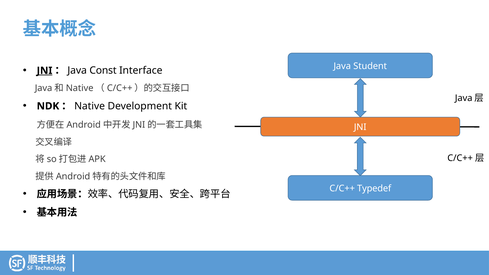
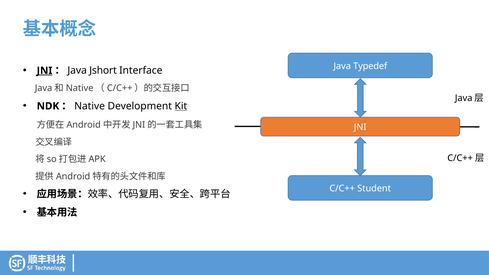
Student: Student -> Typedef
Const: Const -> Jshort
Kit underline: none -> present
Typedef: Typedef -> Student
